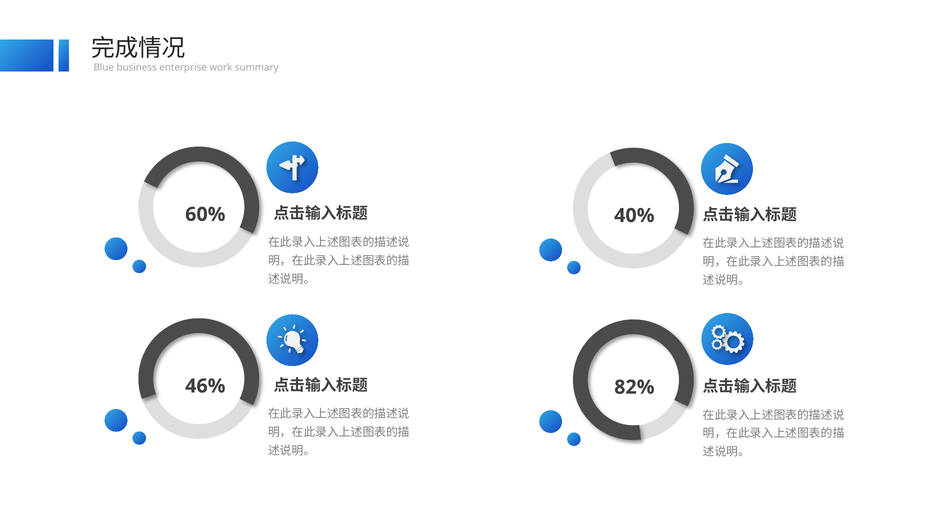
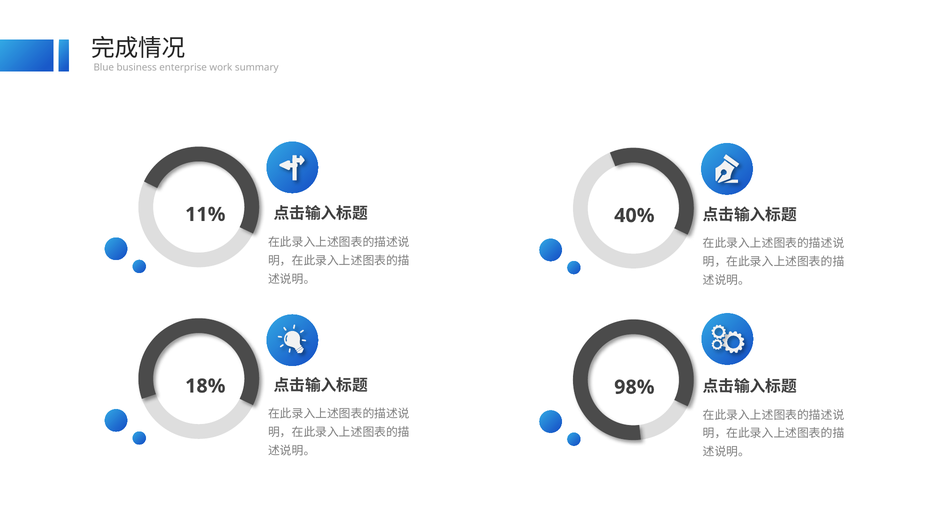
60%: 60% -> 11%
46%: 46% -> 18%
82%: 82% -> 98%
